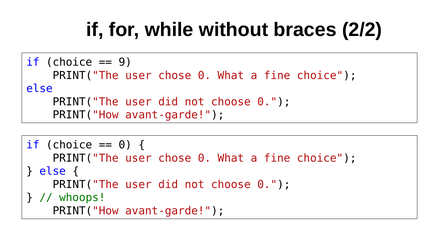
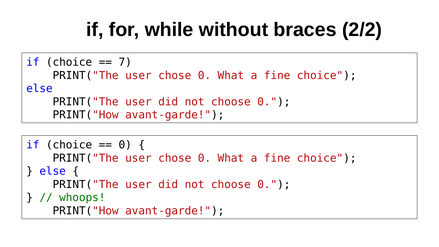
9: 9 -> 7
